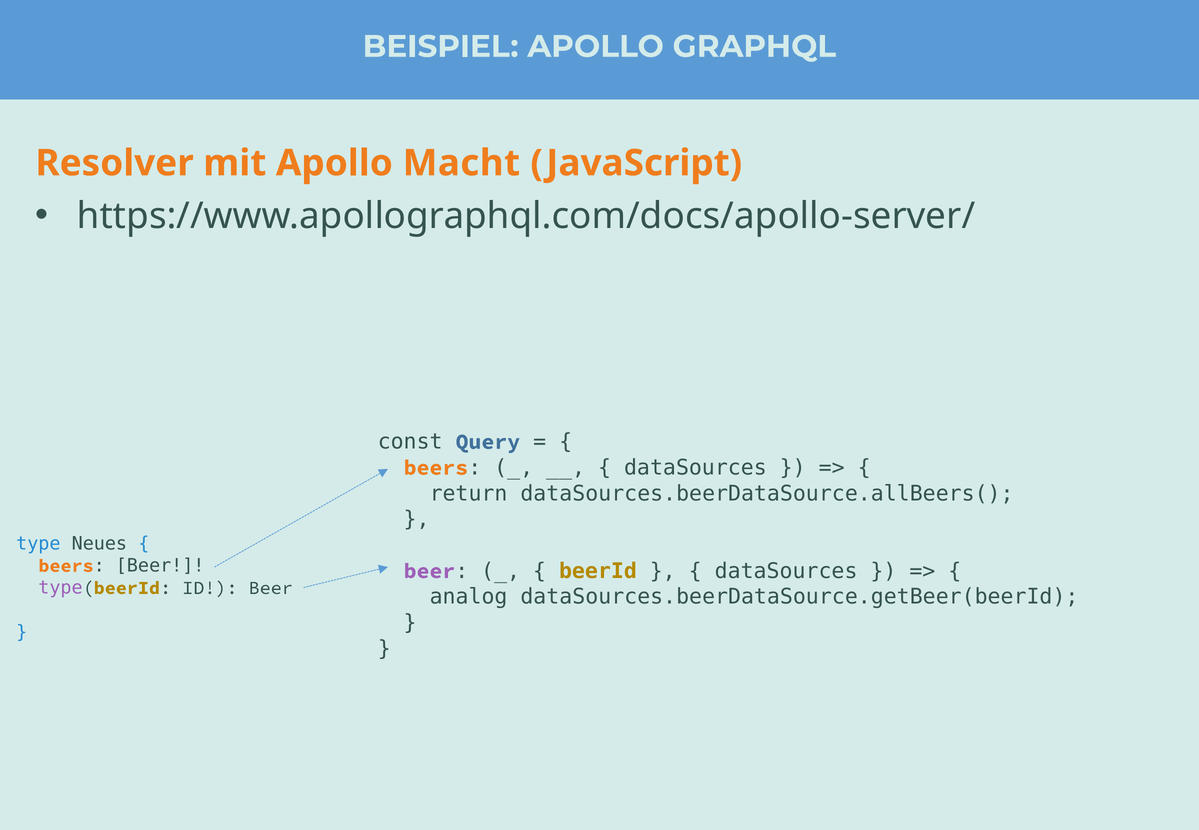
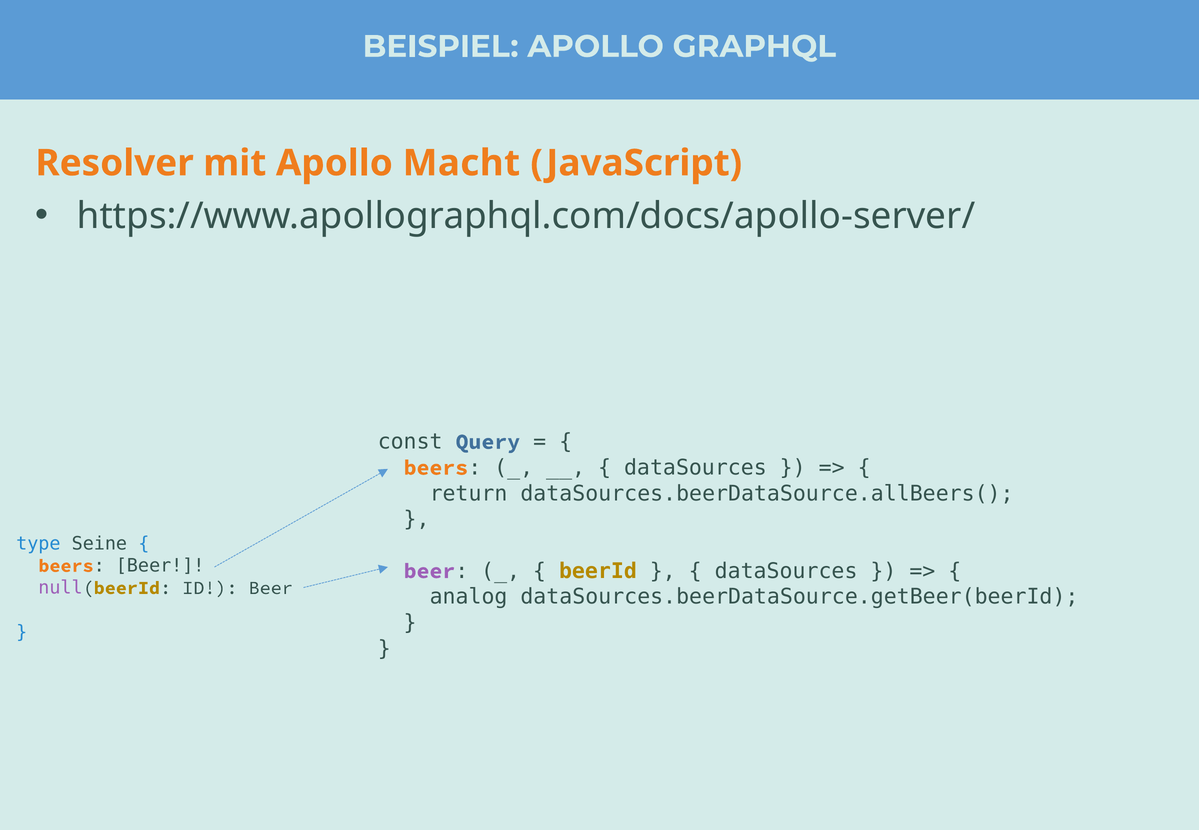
Neues: Neues -> Seine
type at (60, 588): type -> null
